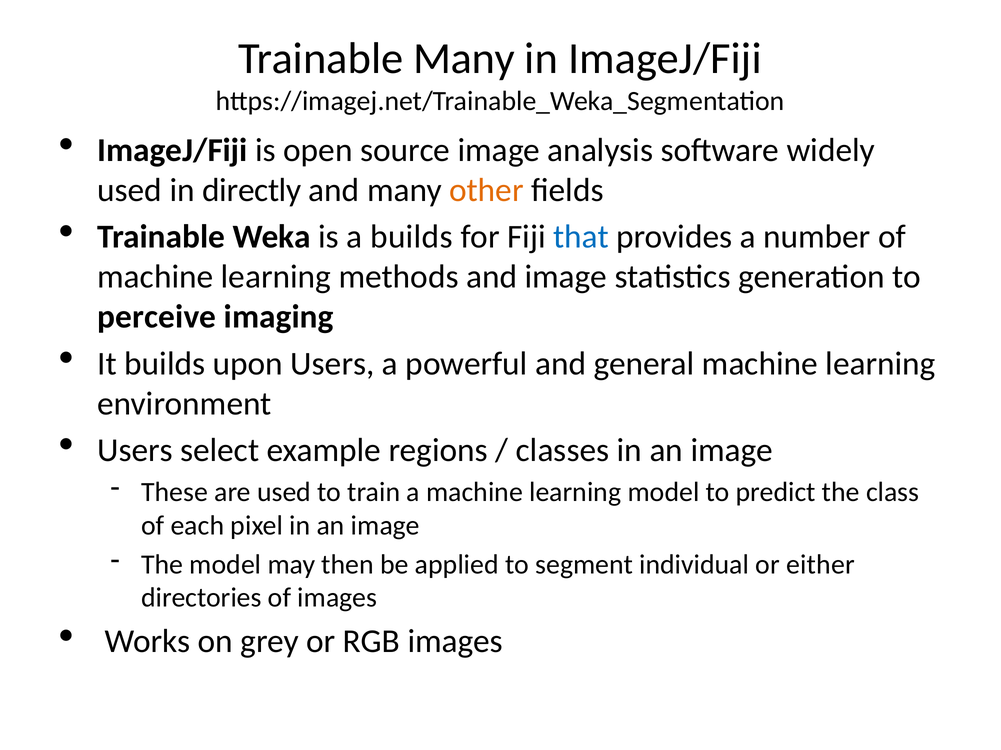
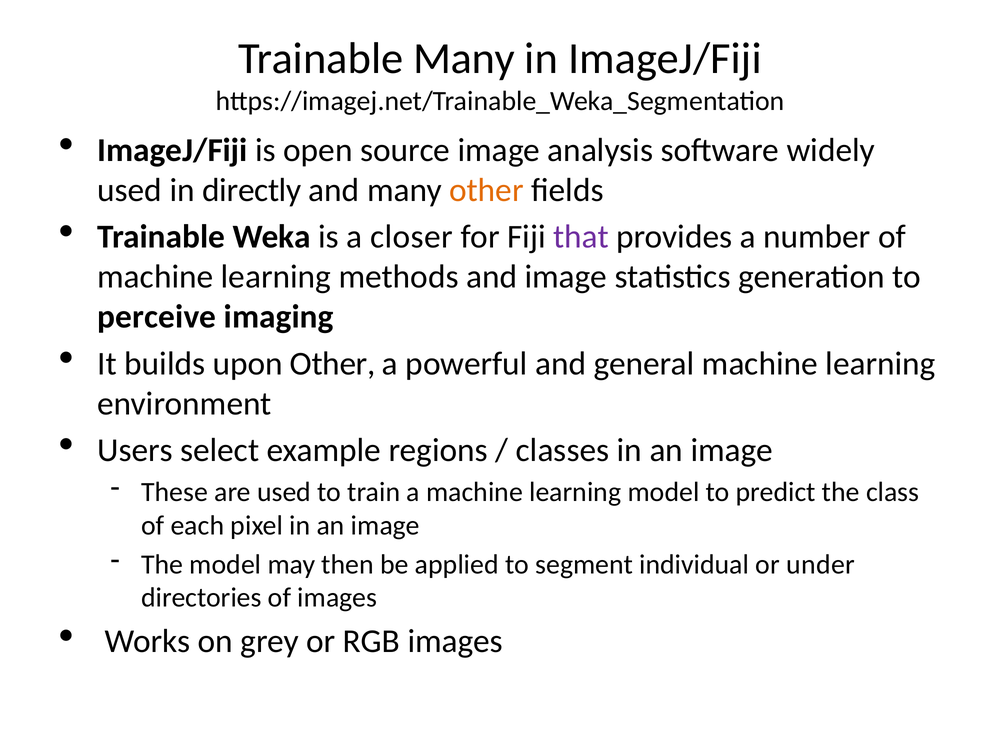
a builds: builds -> closer
that colour: blue -> purple
upon Users: Users -> Other
either: either -> under
